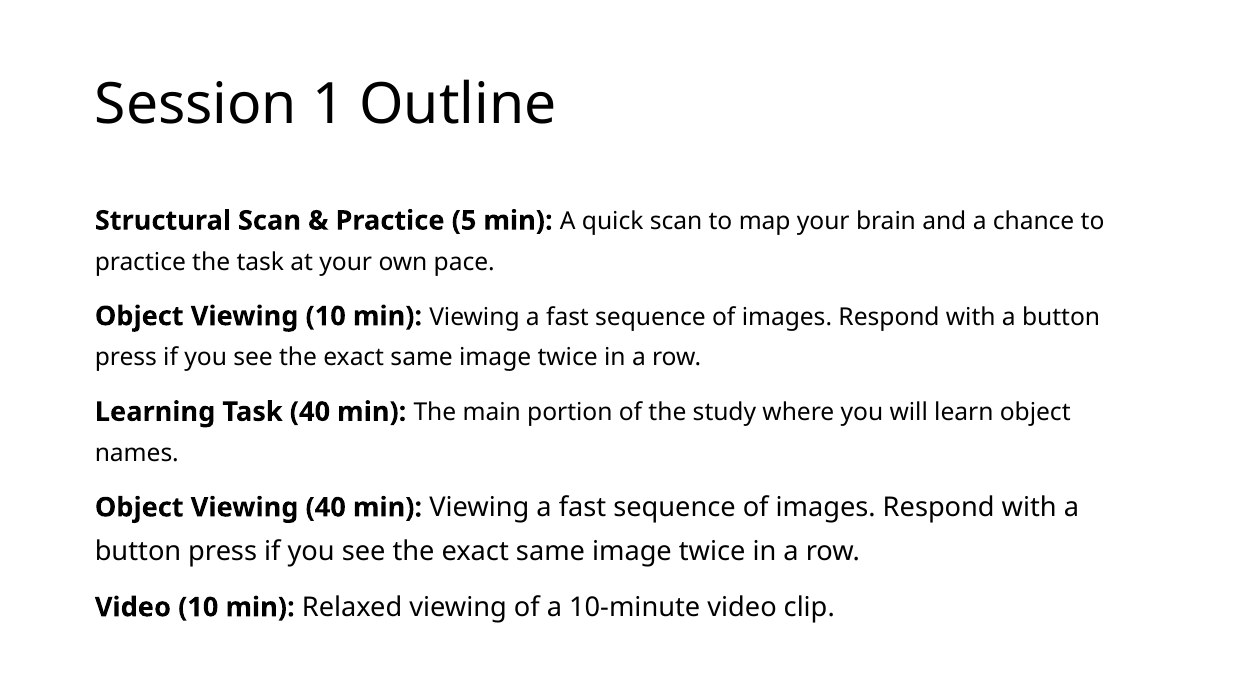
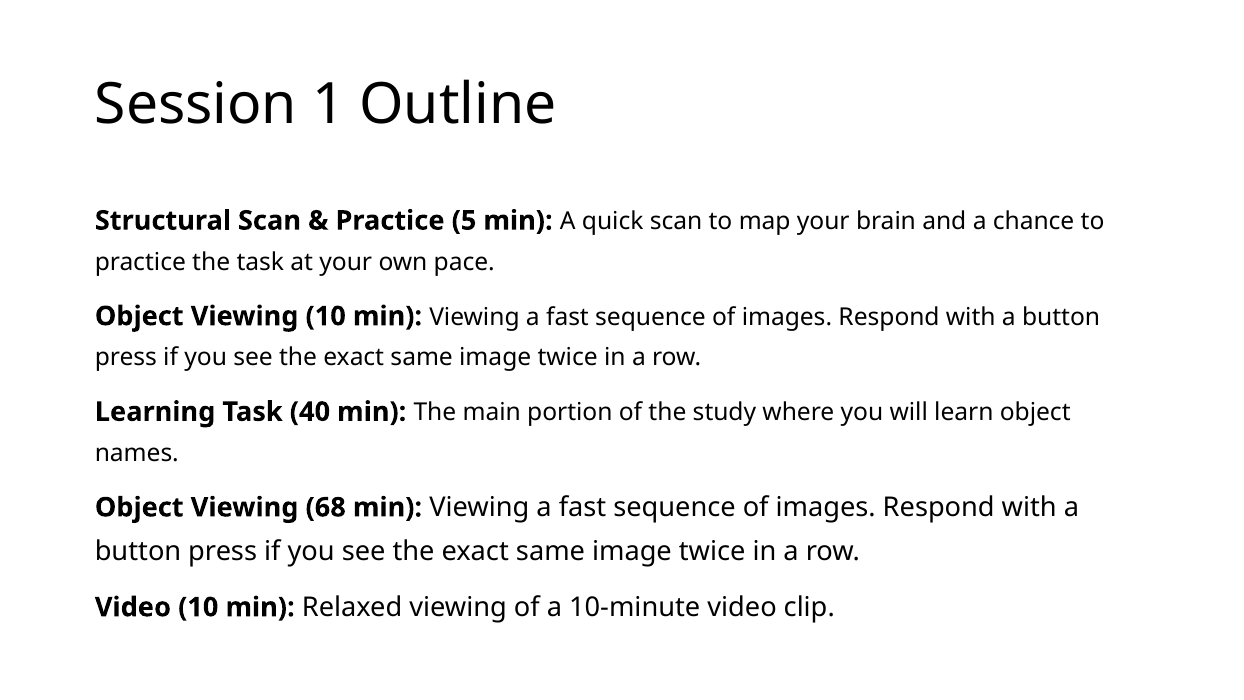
Viewing 40: 40 -> 68
